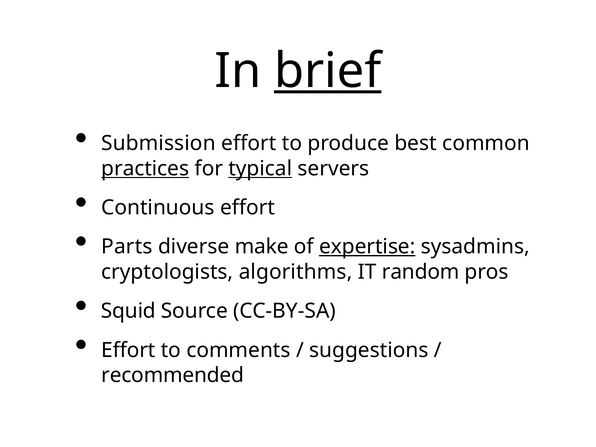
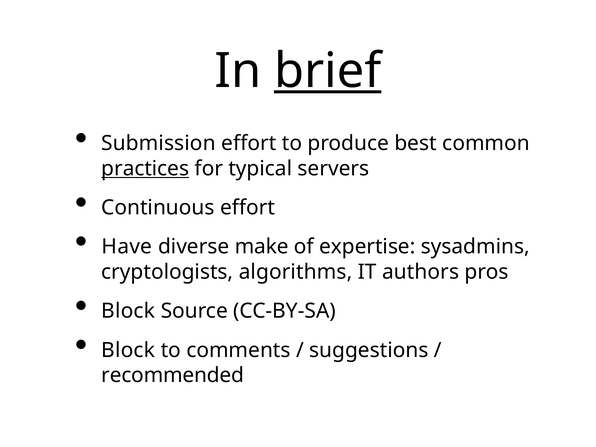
typical underline: present -> none
Parts: Parts -> Have
expertise underline: present -> none
random: random -> authors
Squid at (128, 311): Squid -> Block
Effort at (128, 350): Effort -> Block
